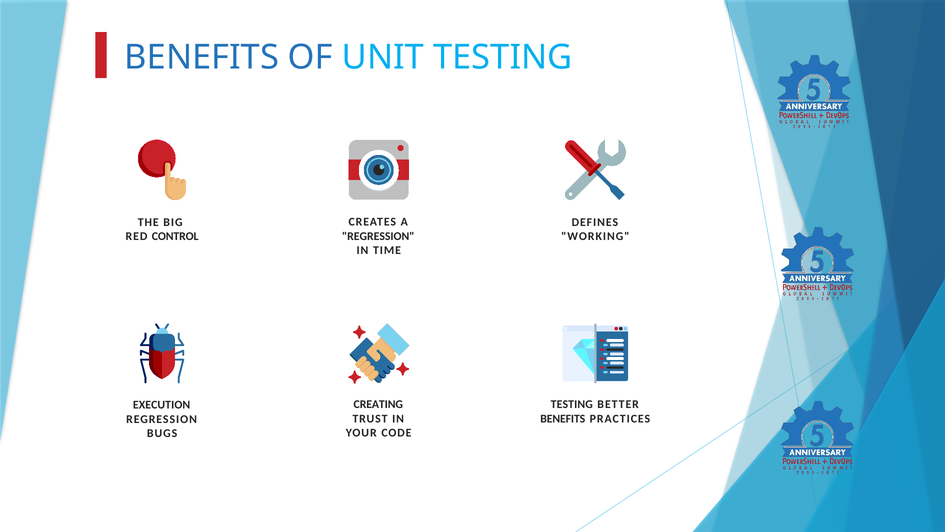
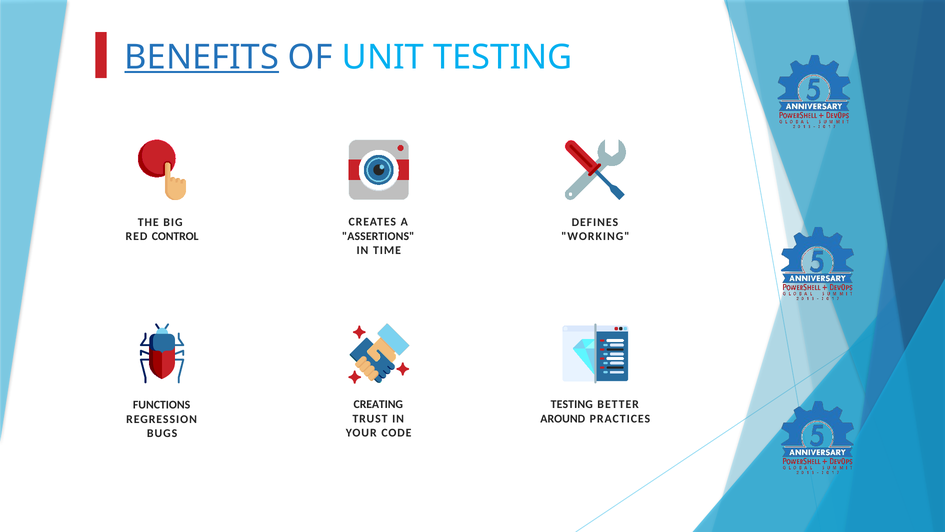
BENEFITS at (202, 57) underline: none -> present
REGRESSION at (378, 236): REGRESSION -> ASSERTIONS
EXECUTION: EXECUTION -> FUNCTIONS
BENEFITS at (563, 418): BENEFITS -> AROUND
